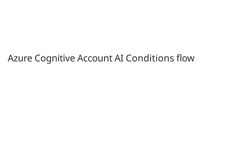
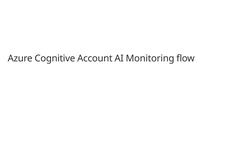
Conditions: Conditions -> Monitoring
